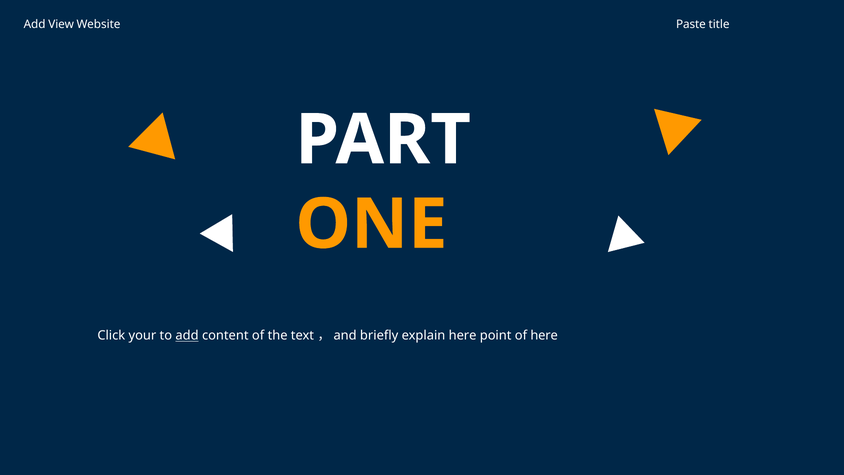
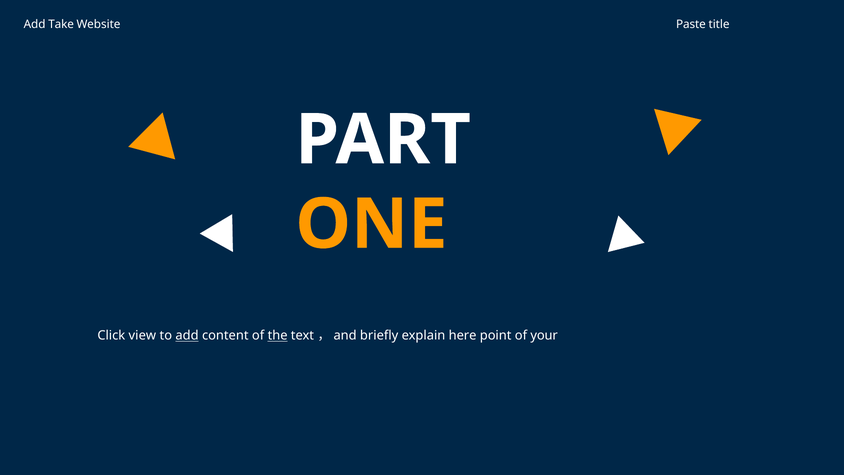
View: View -> Take
your: your -> view
the underline: none -> present
of here: here -> your
